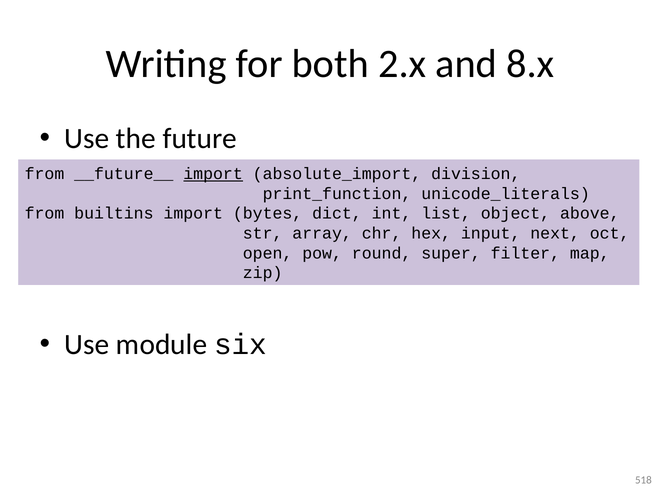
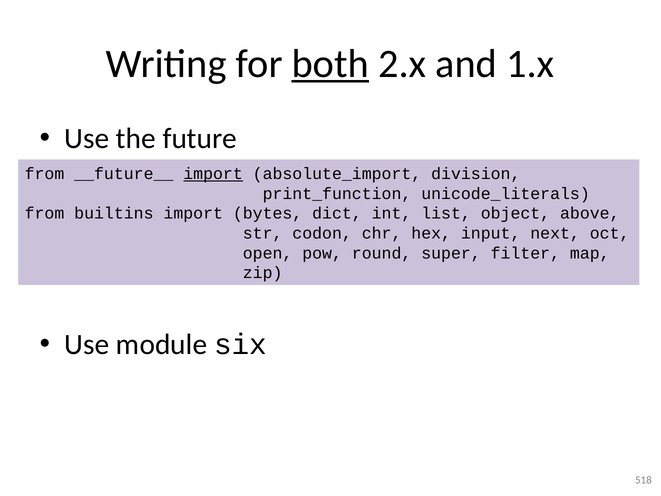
both underline: none -> present
8.x: 8.x -> 1.x
array: array -> codon
